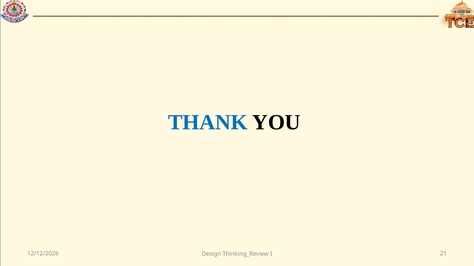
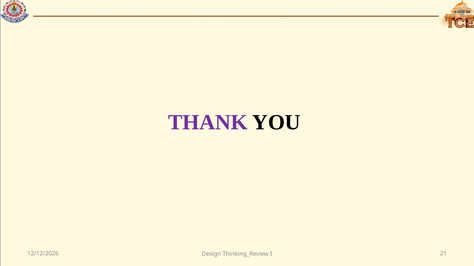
THANK colour: blue -> purple
